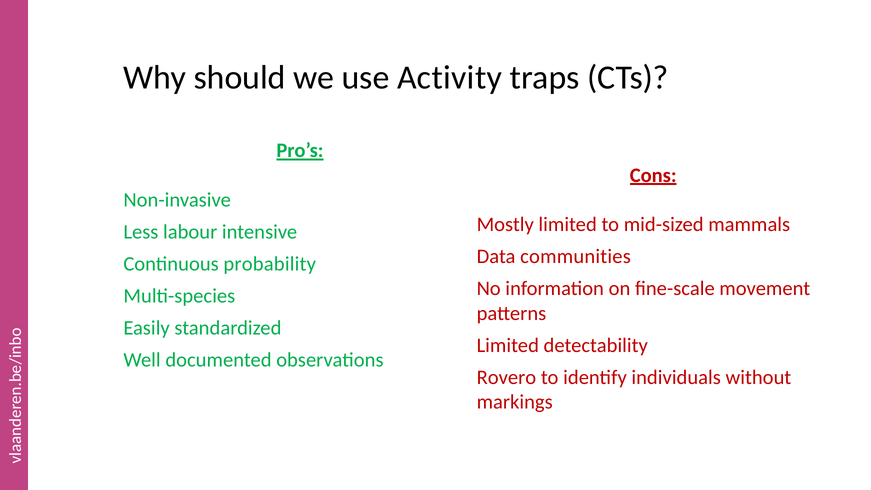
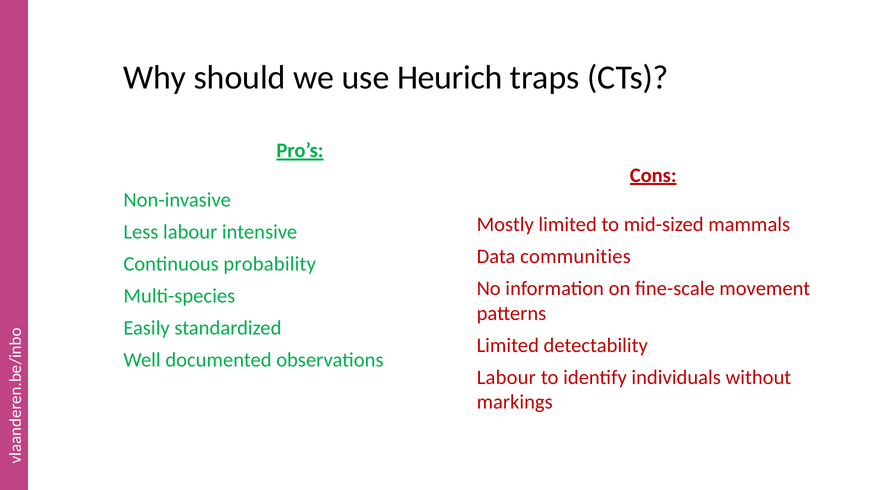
Activity: Activity -> Heurich
Rovero at (506, 377): Rovero -> Labour
